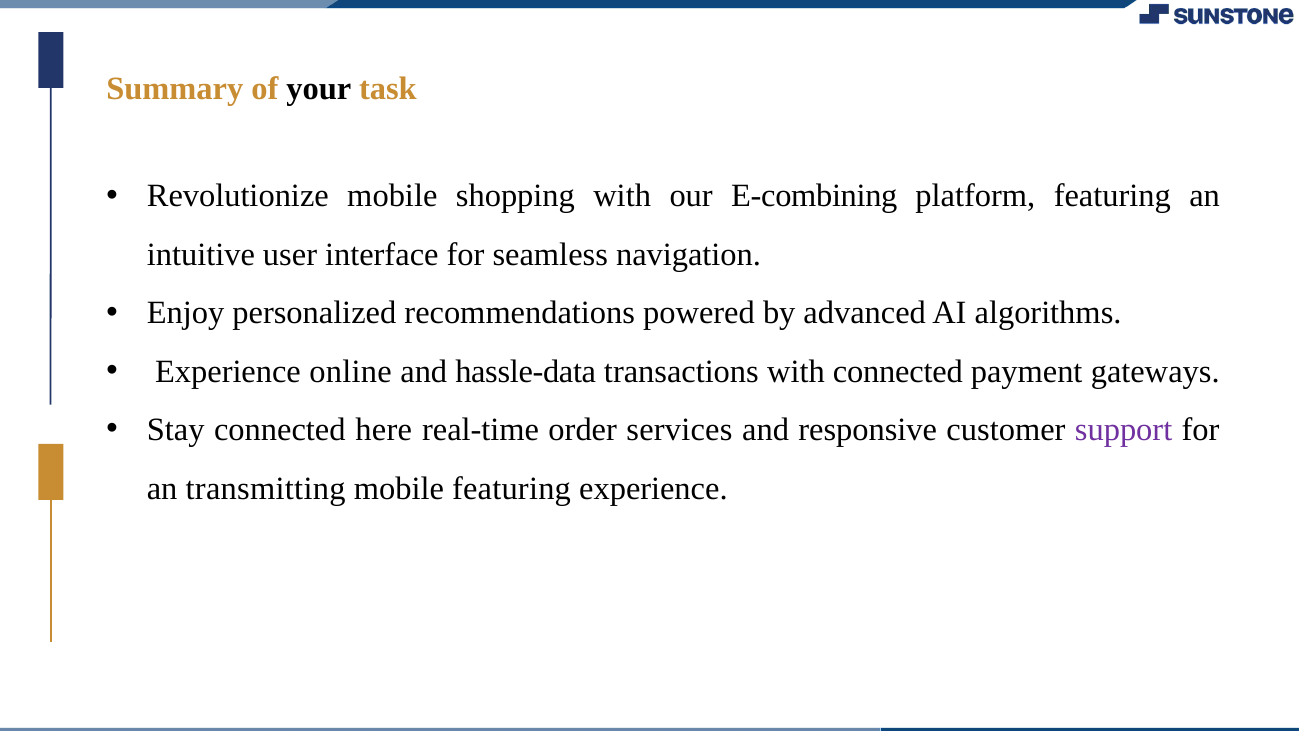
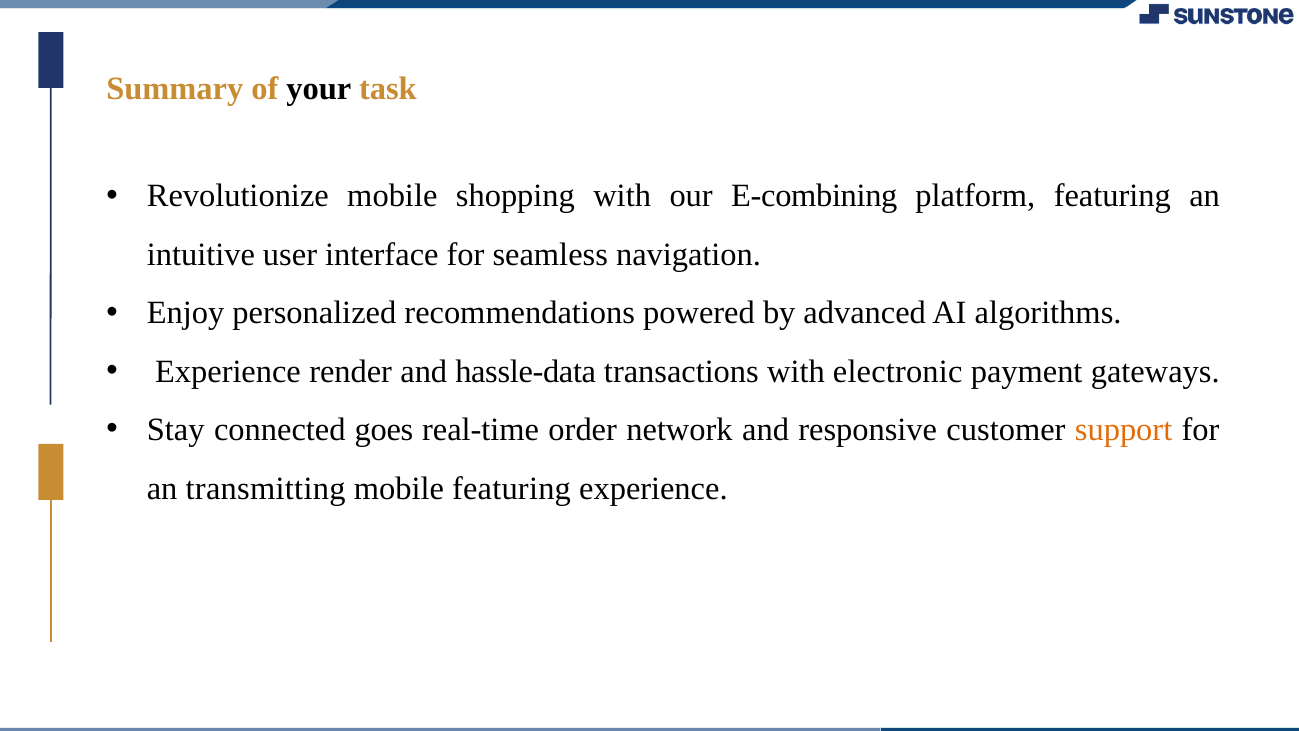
online: online -> render
with connected: connected -> electronic
here: here -> goes
services: services -> network
support colour: purple -> orange
